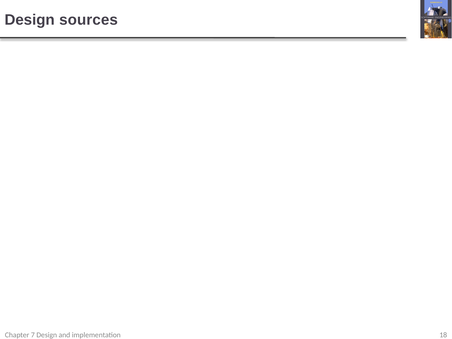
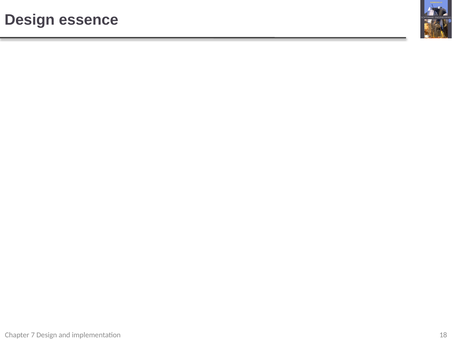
Design sources: sources -> essence
